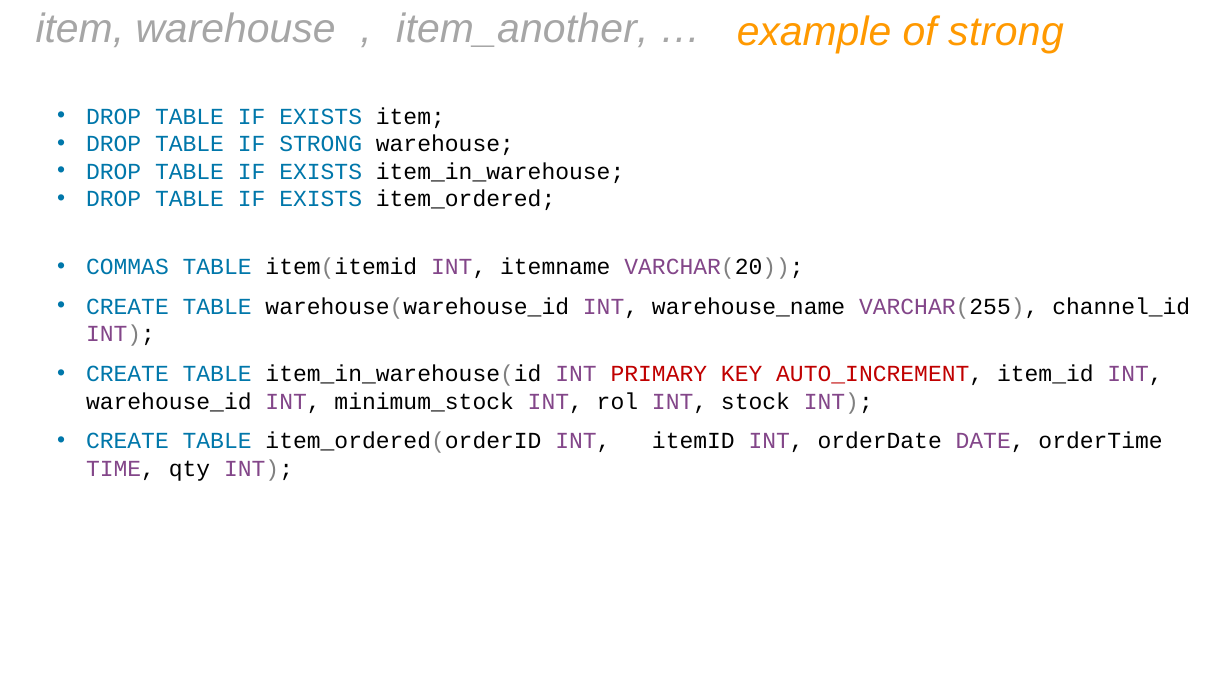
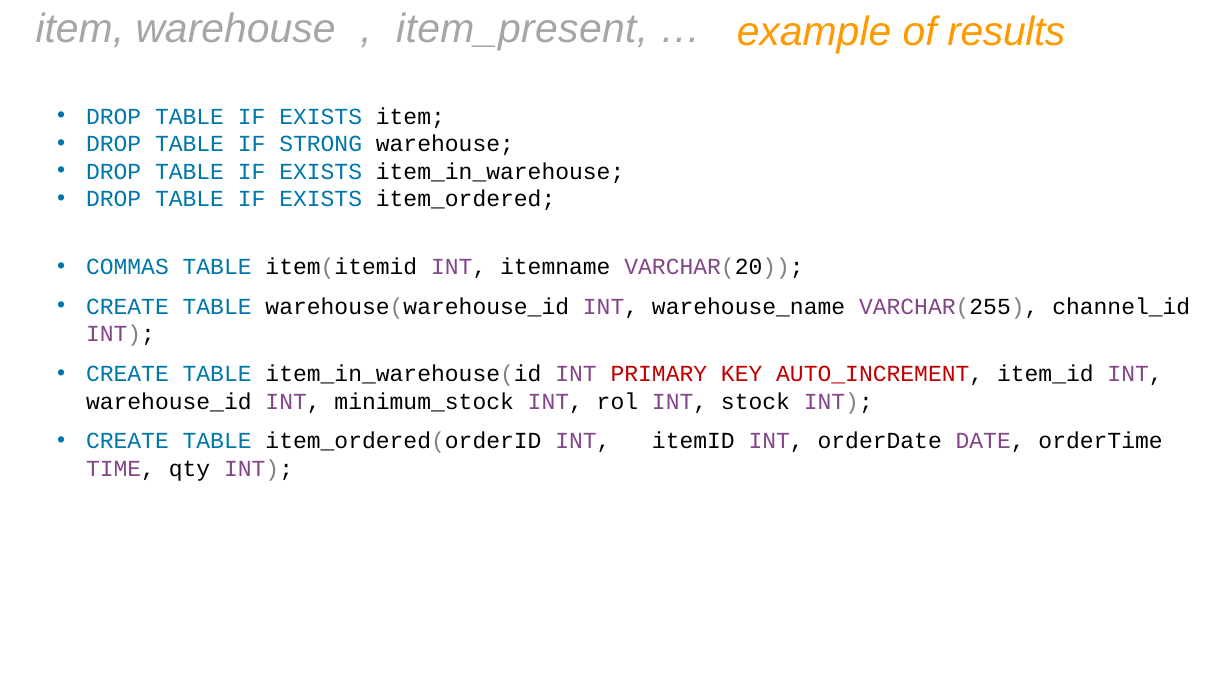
item_another: item_another -> item_present
of strong: strong -> results
